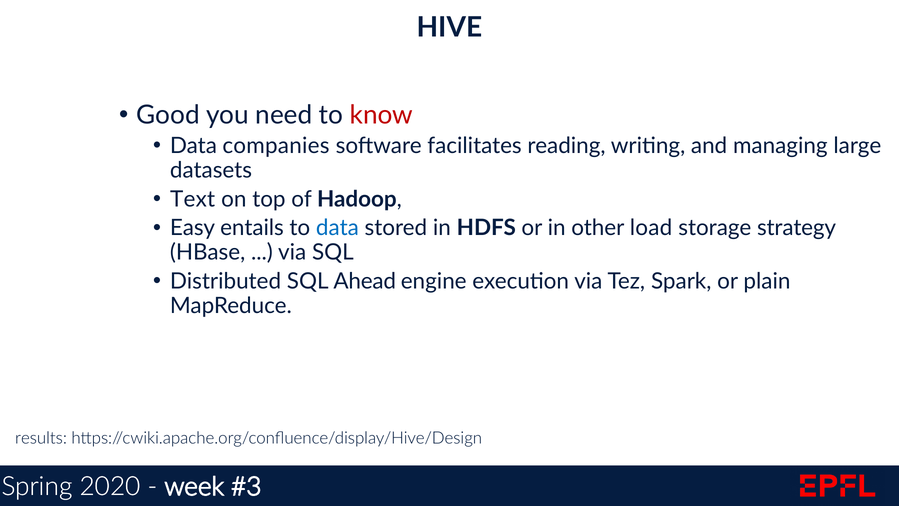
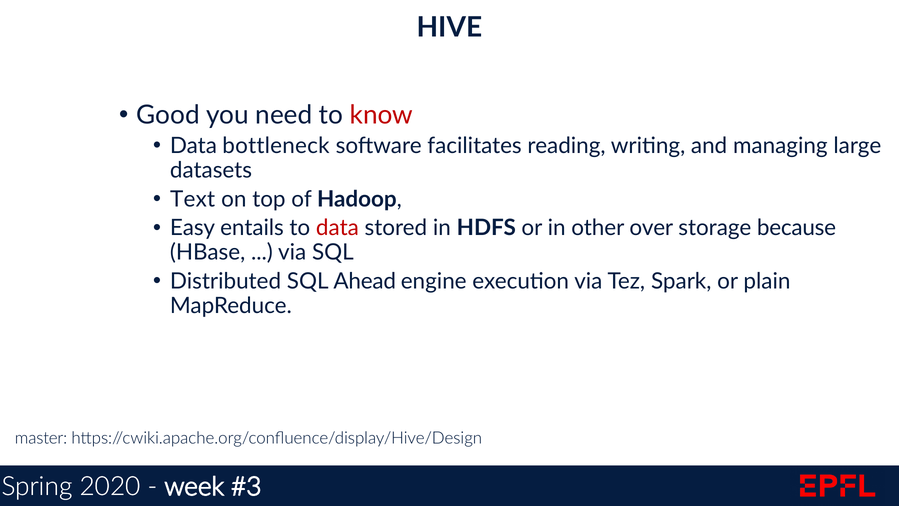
companies: companies -> bottleneck
data at (337, 228) colour: blue -> red
load: load -> over
strategy: strategy -> because
results: results -> master
